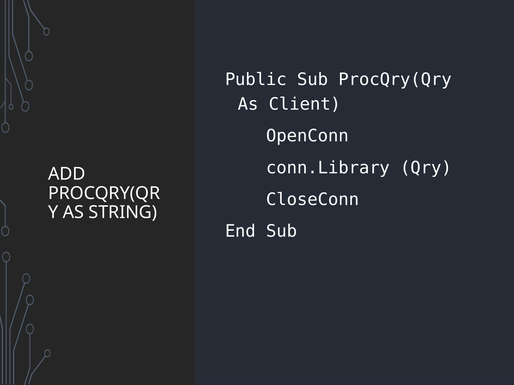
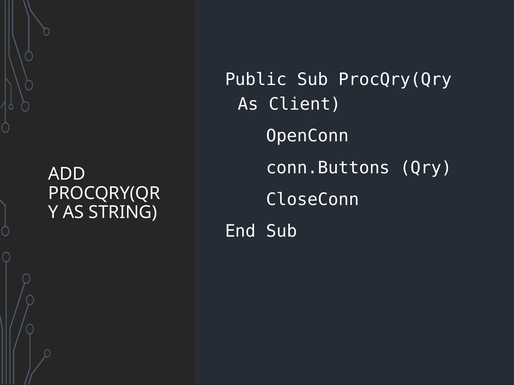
conn.Library: conn.Library -> conn.Buttons
